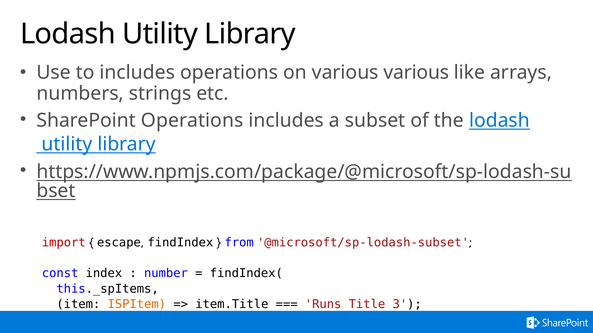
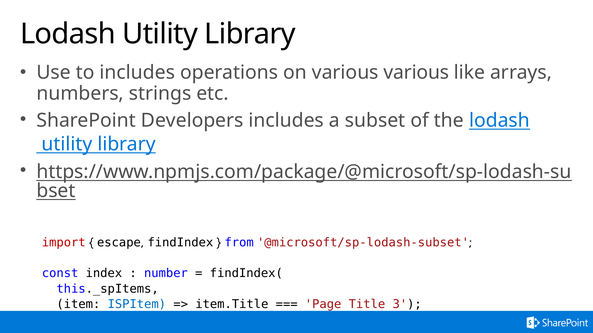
SharePoint Operations: Operations -> Developers
ISPItem colour: orange -> blue
Runs: Runs -> Page
